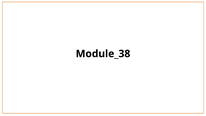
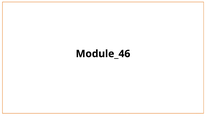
Module_38: Module_38 -> Module_46
